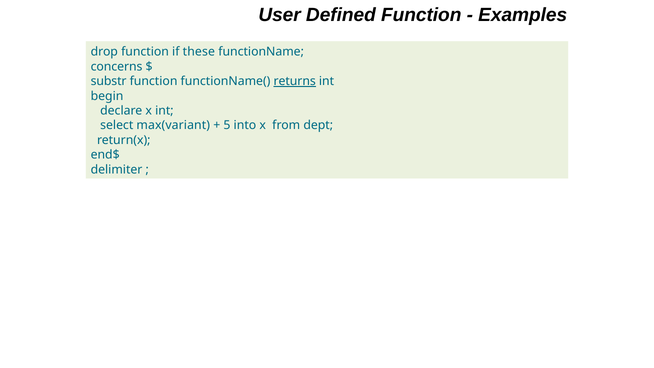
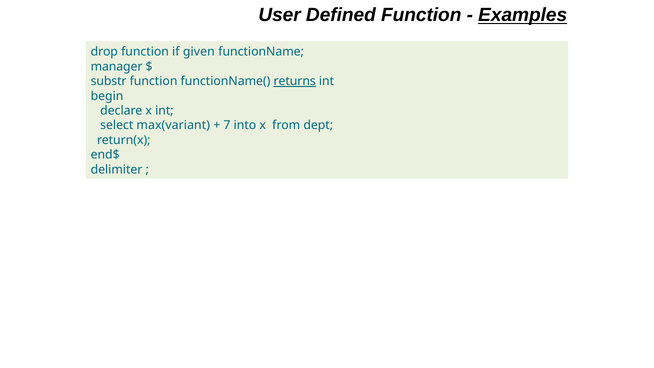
Examples underline: none -> present
these: these -> given
concerns: concerns -> manager
5: 5 -> 7
